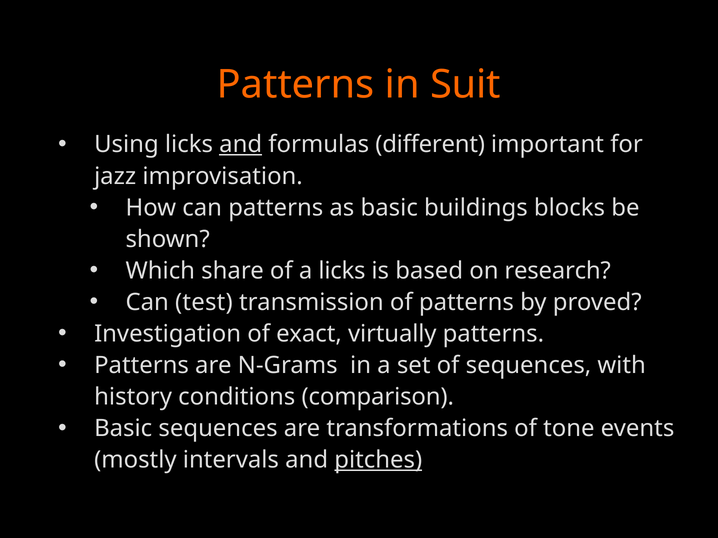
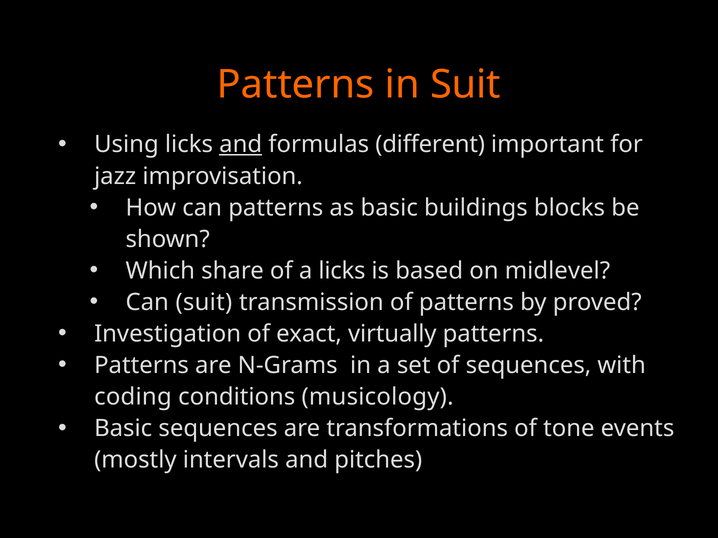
research: research -> midlevel
Can test: test -> suit
history: history -> coding
comparison: comparison -> musicology
pitches underline: present -> none
